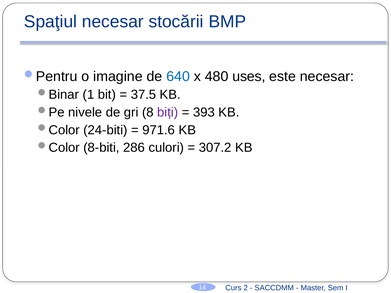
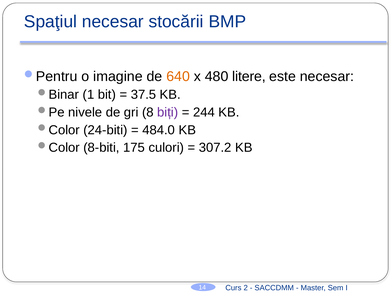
640 colour: blue -> orange
uses: uses -> litere
393: 393 -> 244
971.6: 971.6 -> 484.0
286: 286 -> 175
